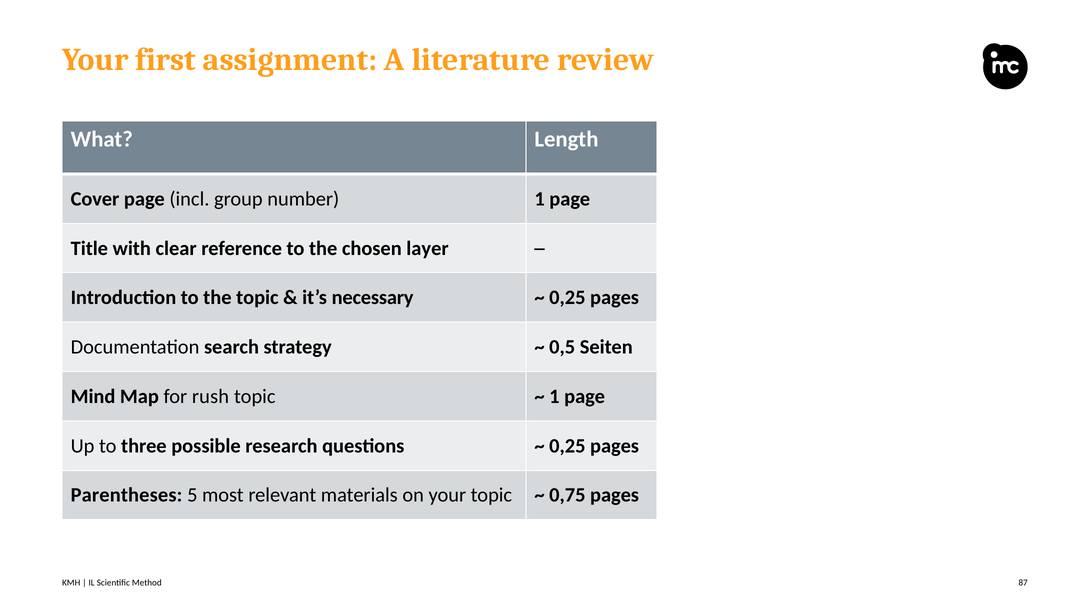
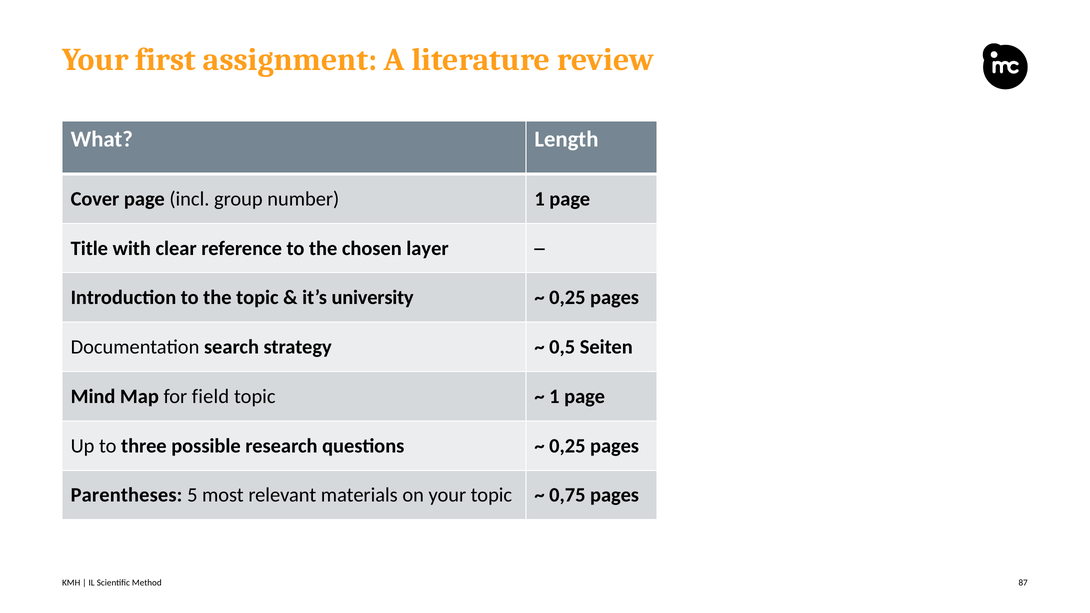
necessary: necessary -> university
rush: rush -> field
